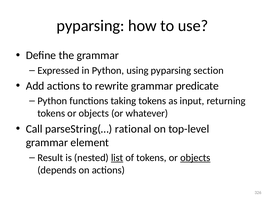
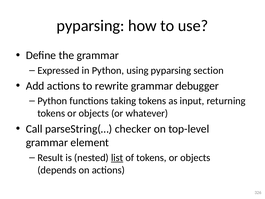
predicate: predicate -> debugger
rational: rational -> checker
objects at (195, 157) underline: present -> none
